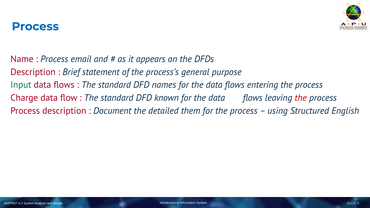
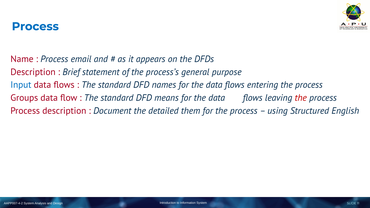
Input colour: green -> blue
Charge: Charge -> Groups
known: known -> means
